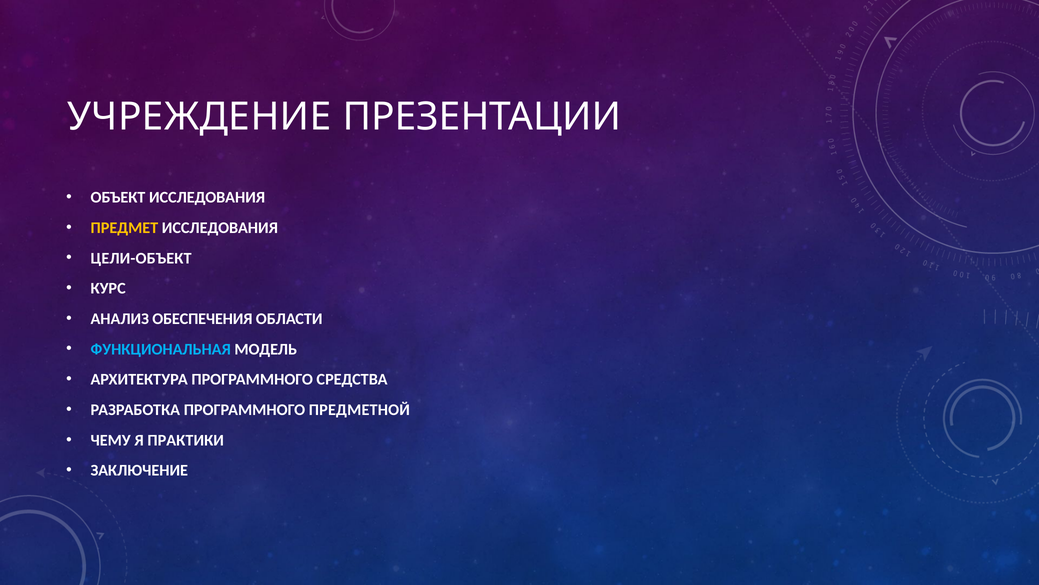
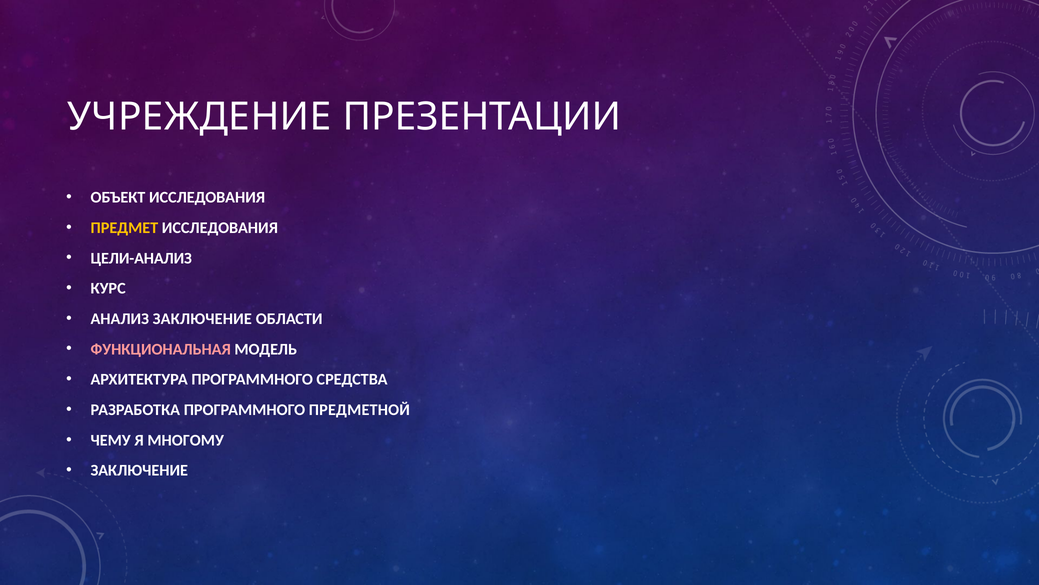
ЦЕЛИ-ОБЪЕКТ: ЦЕЛИ-ОБЪЕКТ -> ЦЕЛИ-АНАЛИЗ
АНАЛИЗ ОБЕСПЕЧЕНИЯ: ОБЕСПЕЧЕНИЯ -> ЗАКЛЮЧЕНИЕ
ФУНКЦИОНАЛЬНАЯ colour: light blue -> pink
ПРАКТИКИ: ПРАКТИКИ -> МНОГОМУ
